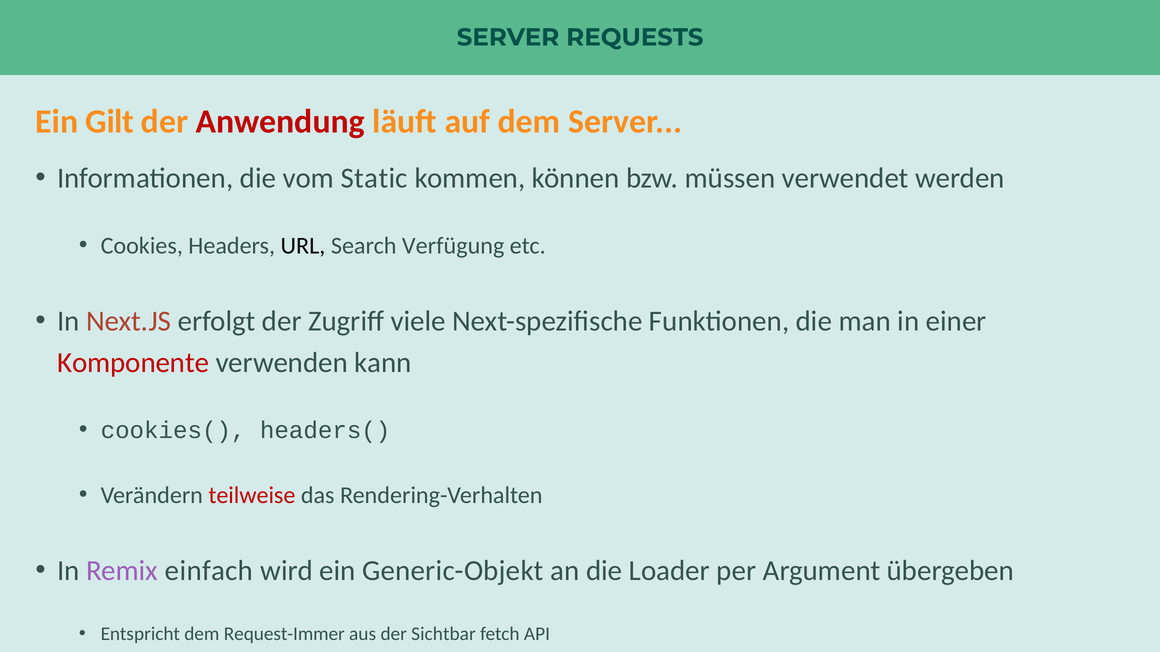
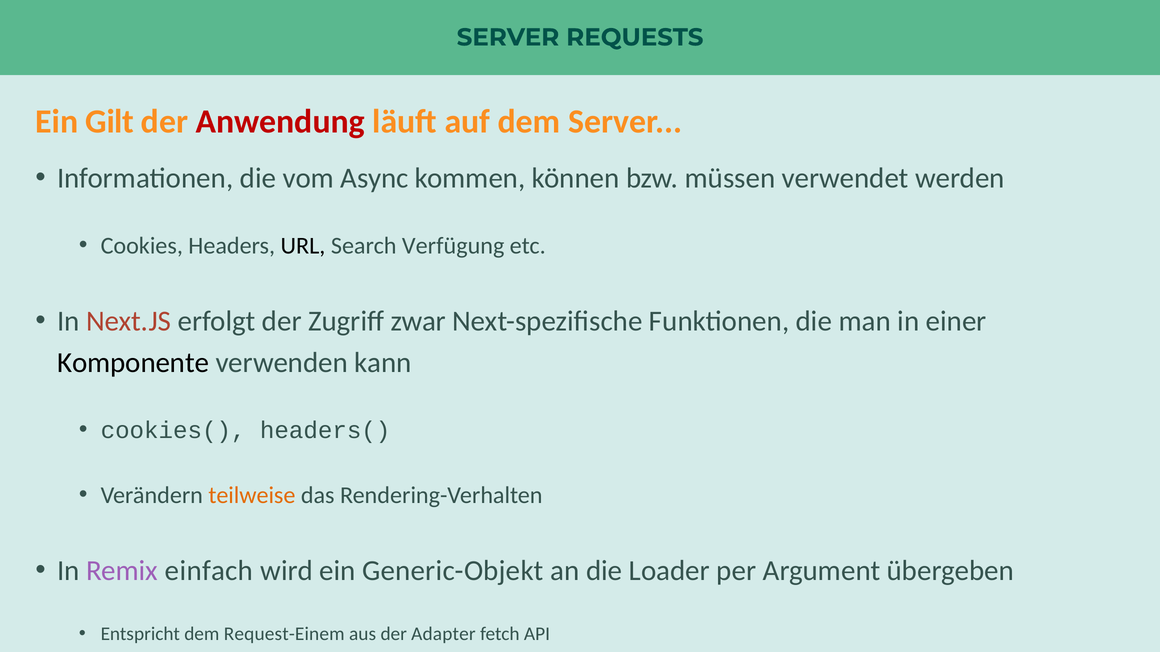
Static: Static -> Async
viele: viele -> zwar
Komponente colour: red -> black
teilweise colour: red -> orange
Request-Immer: Request-Immer -> Request-Einem
Sichtbar: Sichtbar -> Adapter
